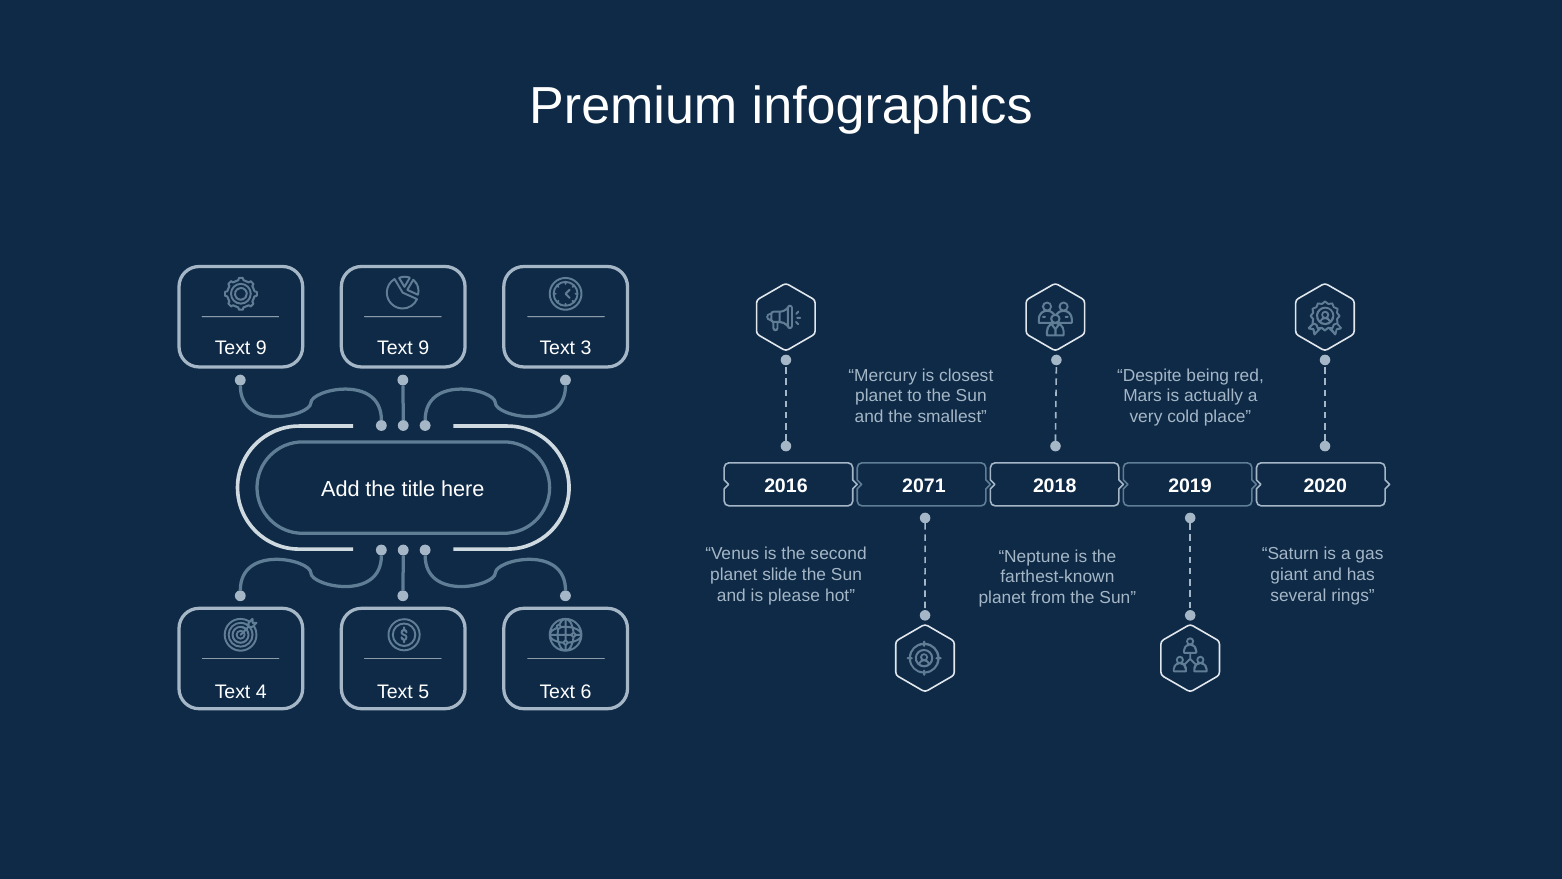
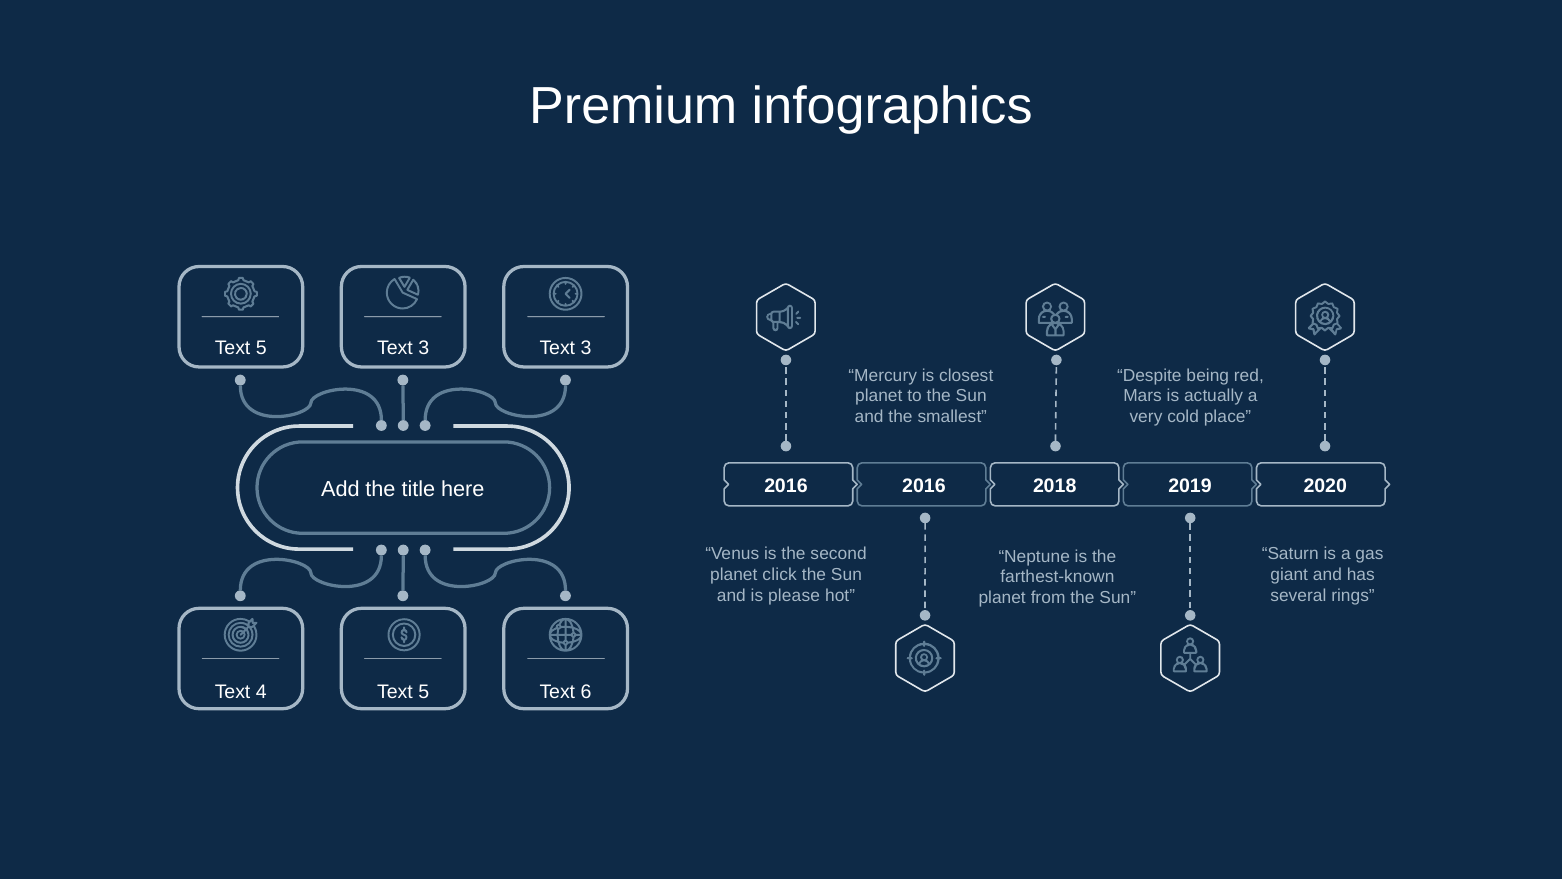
9 at (261, 348): 9 -> 5
9 at (424, 348): 9 -> 3
2016 2071: 2071 -> 2016
slide: slide -> click
